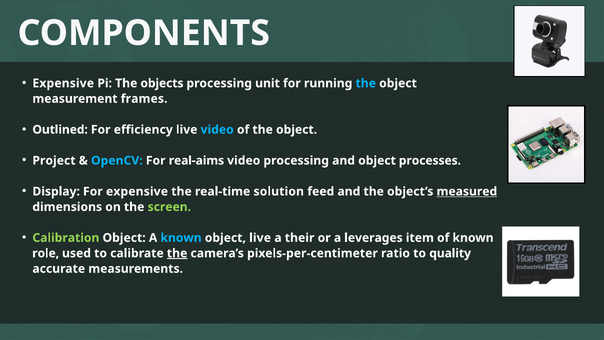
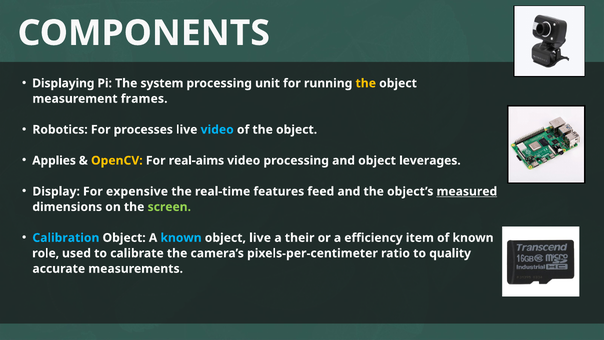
Expensive at (63, 83): Expensive -> Displaying
objects: objects -> system
the at (366, 83) colour: light blue -> yellow
Outlined: Outlined -> Robotics
efficiency: efficiency -> processes
Project: Project -> Applies
OpenCV colour: light blue -> yellow
processes: processes -> leverages
solution: solution -> features
Calibration colour: light green -> light blue
leverages: leverages -> efficiency
the at (177, 253) underline: present -> none
